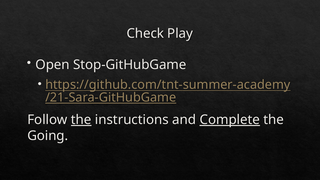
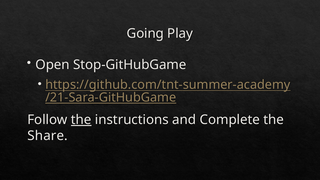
Check: Check -> Going
Complete underline: present -> none
Going: Going -> Share
